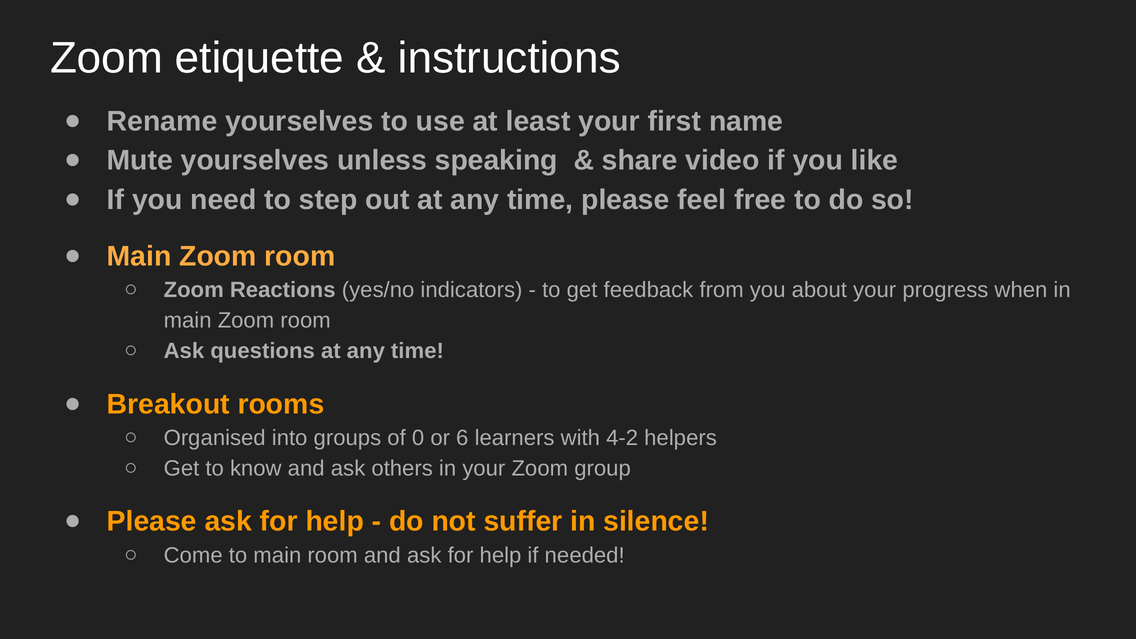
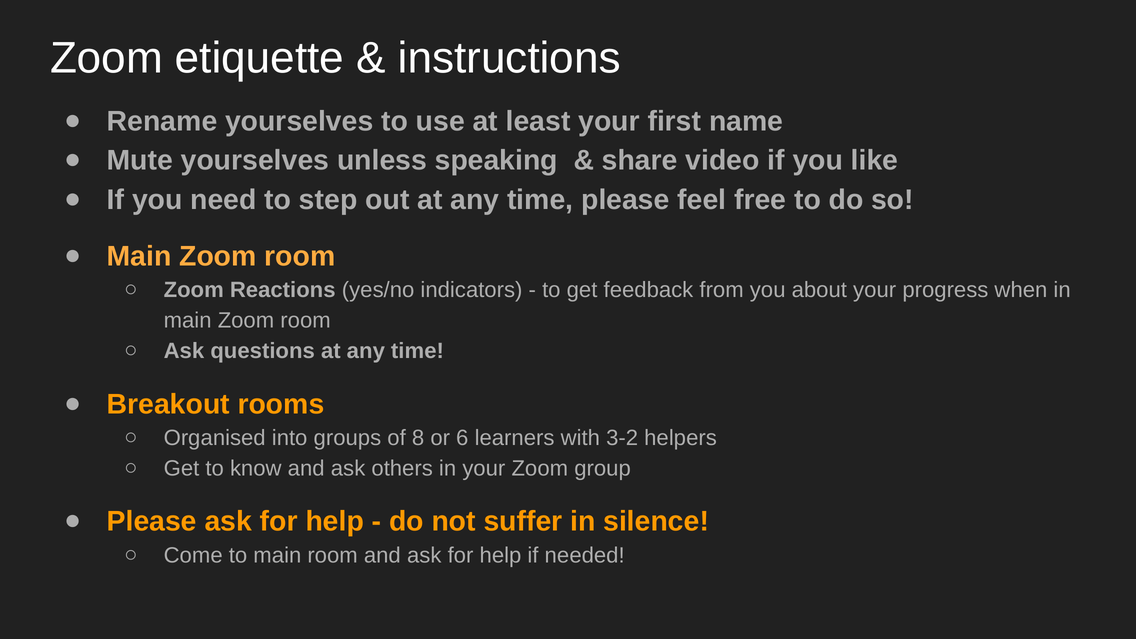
0: 0 -> 8
4-2: 4-2 -> 3-2
